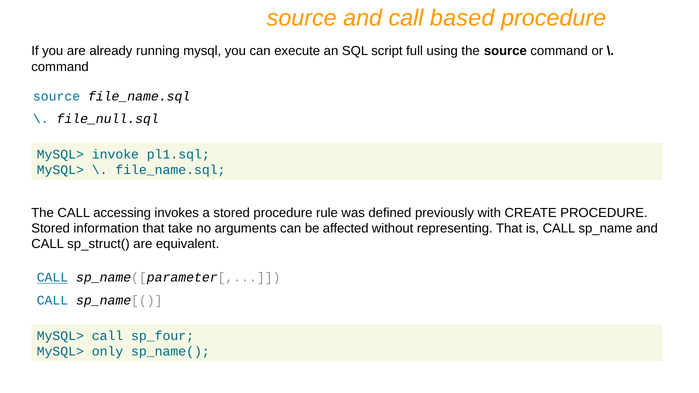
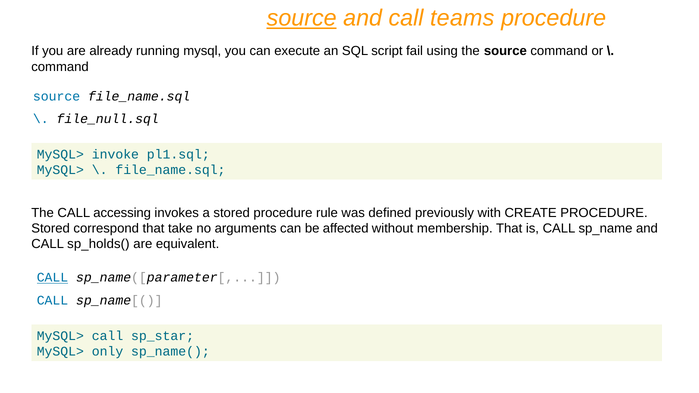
source at (302, 18) underline: none -> present
based: based -> teams
full: full -> fail
information: information -> correspond
representing: representing -> membership
sp_struct(: sp_struct( -> sp_holds(
sp_four: sp_four -> sp_star
